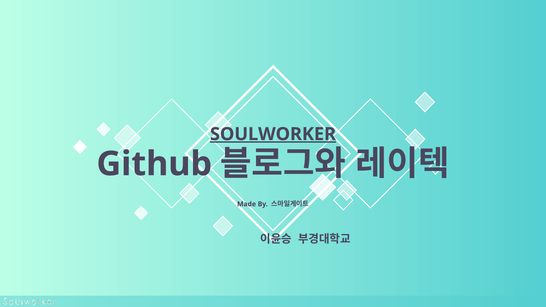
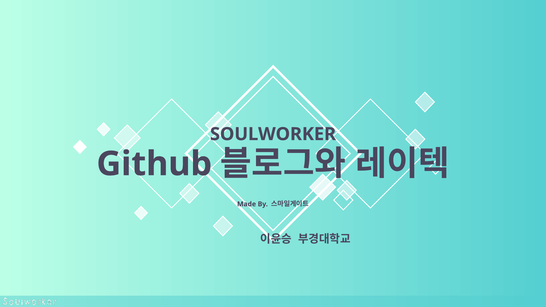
SOULWORKER underline: present -> none
